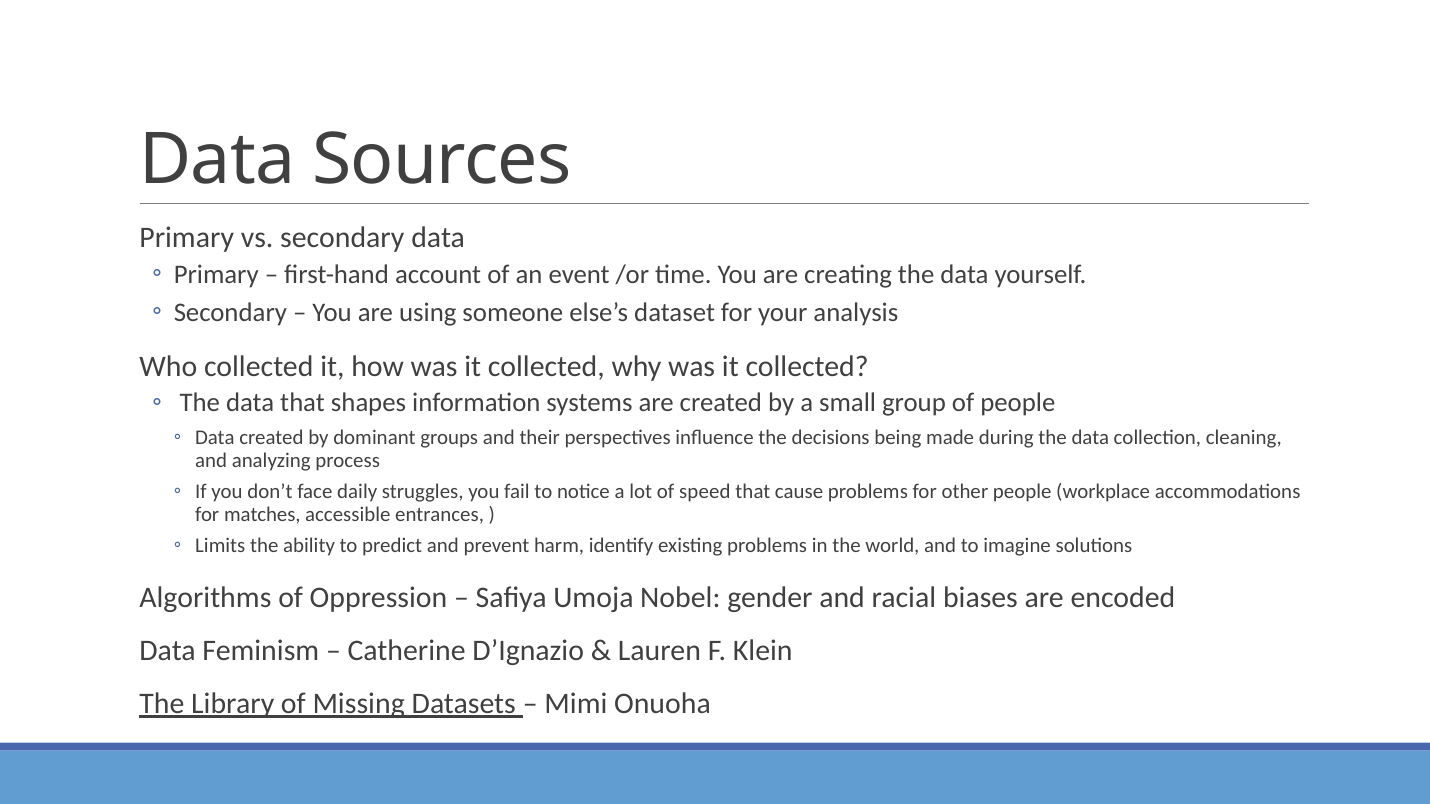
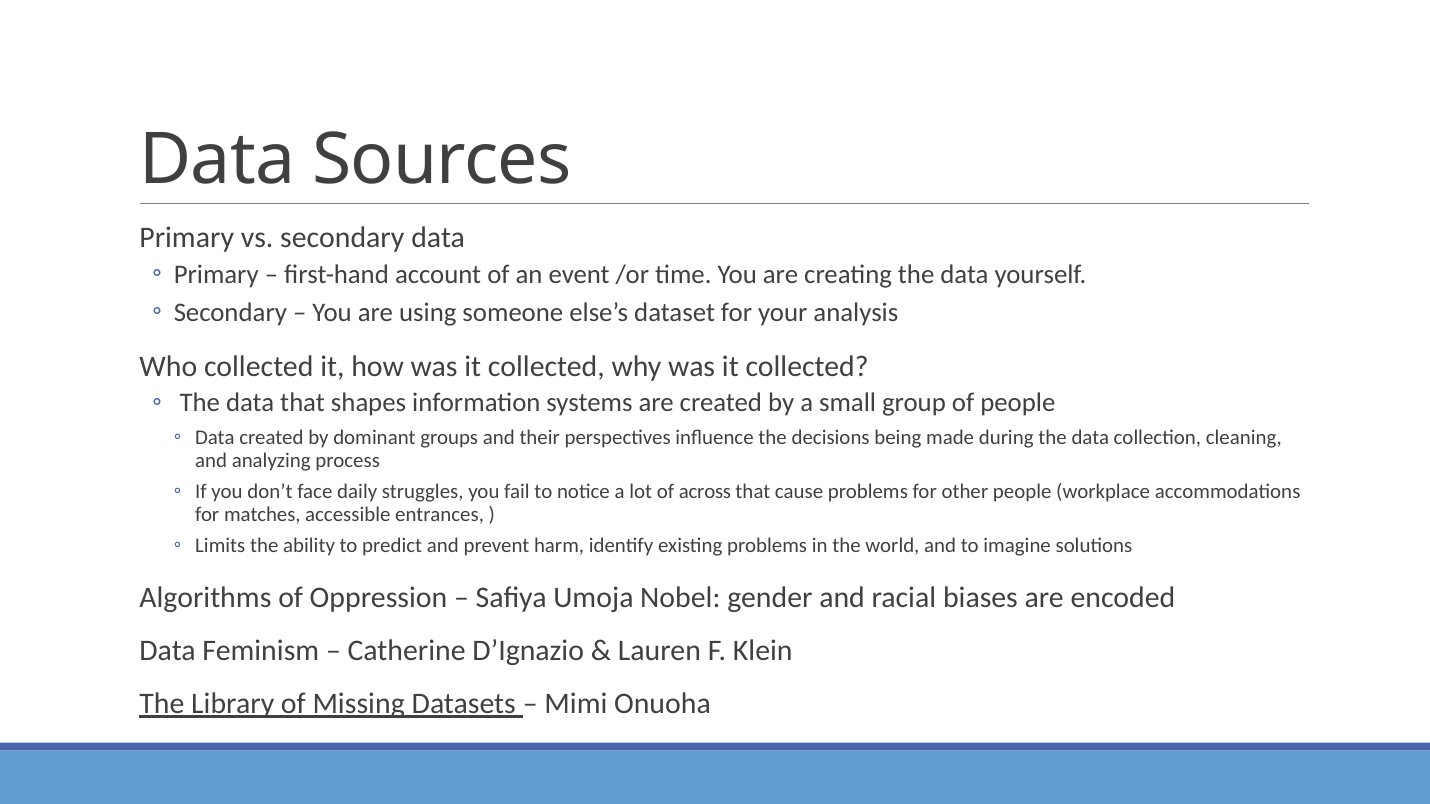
speed: speed -> across
